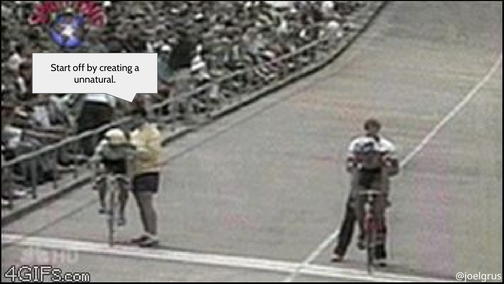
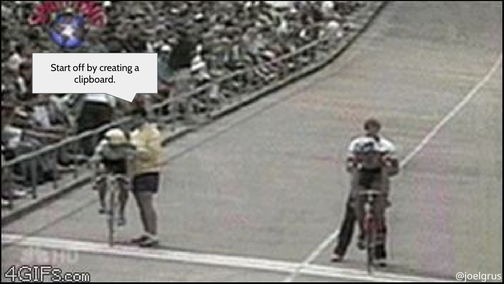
unnatural: unnatural -> clipboard
